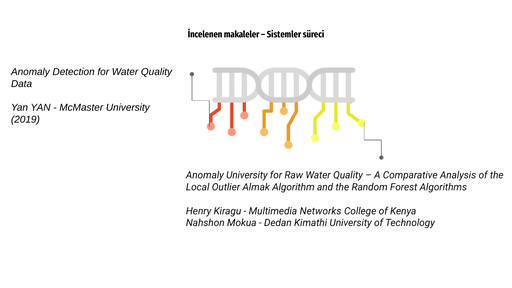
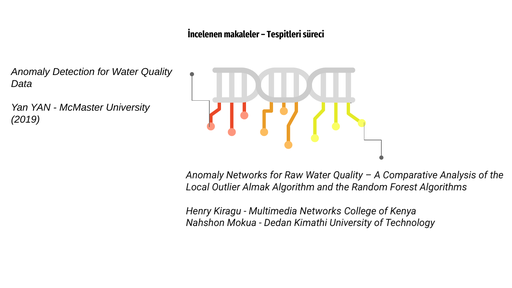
Sistemler: Sistemler -> Tespitleri
Anomaly University: University -> Networks
